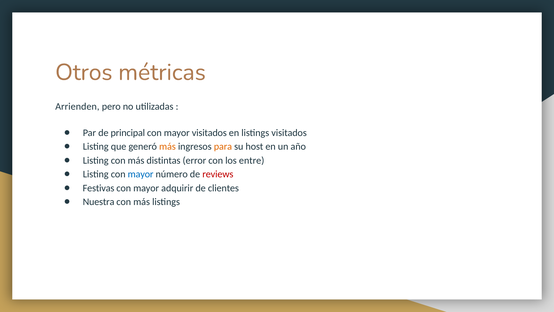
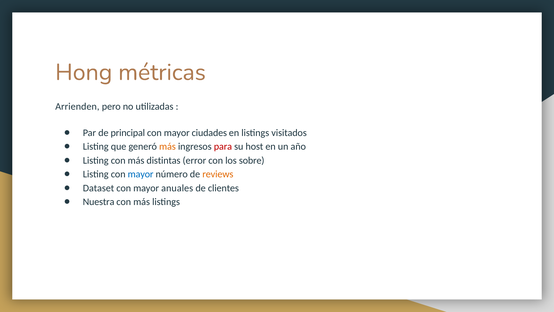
Otros: Otros -> Hong
mayor visitados: visitados -> ciudades
para colour: orange -> red
entre: entre -> sobre
reviews colour: red -> orange
Festivas: Festivas -> Dataset
adquirir: adquirir -> anuales
